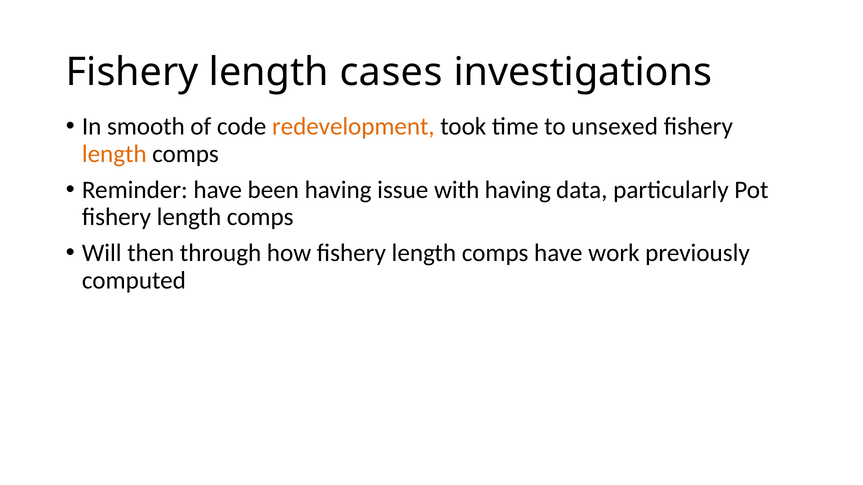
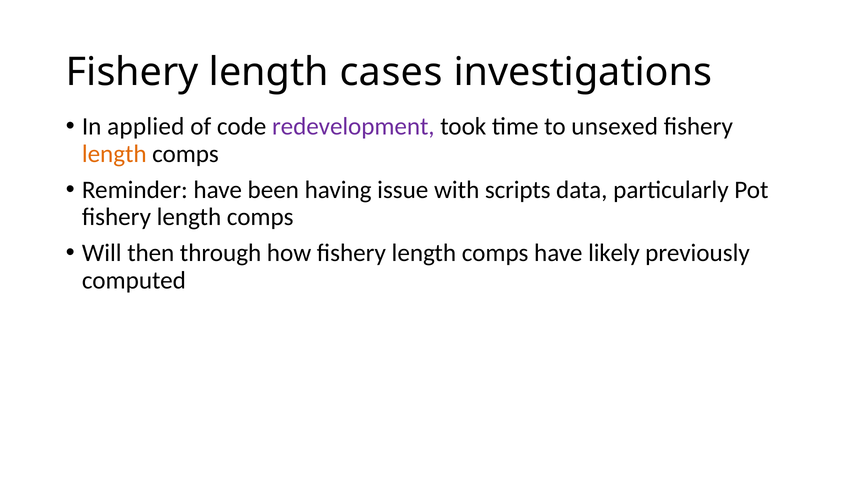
smooth: smooth -> applied
redevelopment colour: orange -> purple
with having: having -> scripts
work: work -> likely
